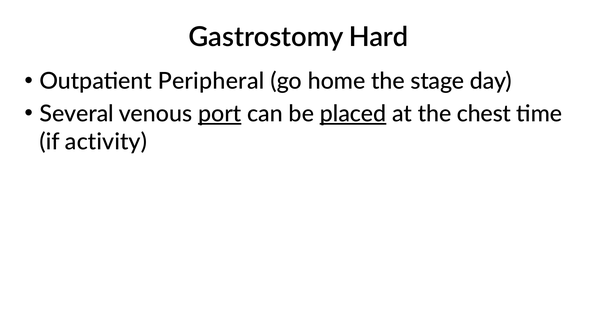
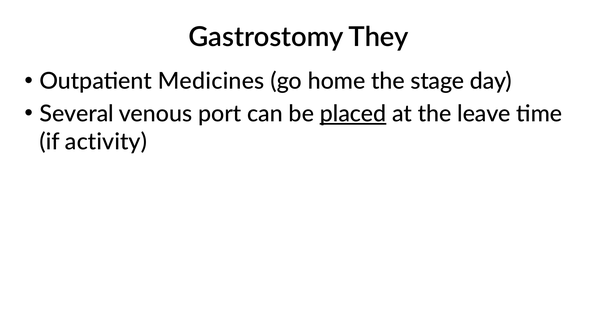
Hard: Hard -> They
Peripheral: Peripheral -> Medicines
port underline: present -> none
chest: chest -> leave
